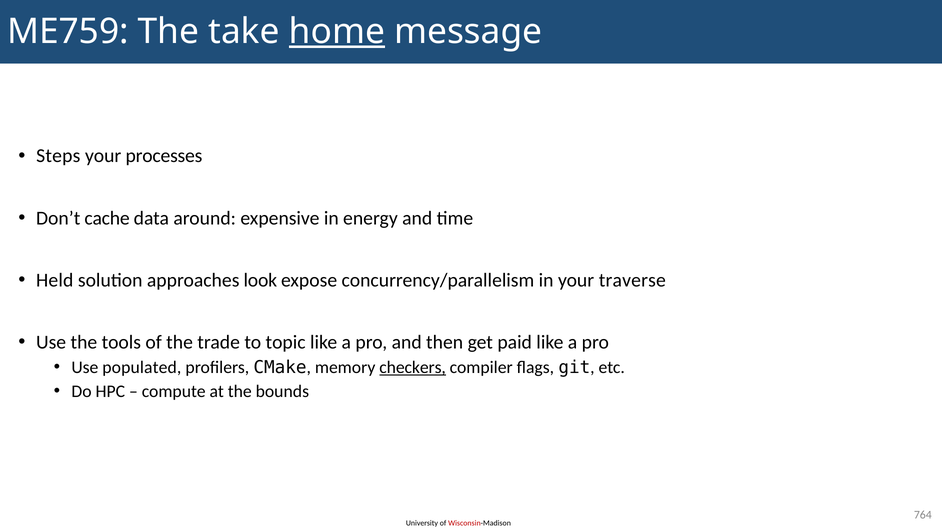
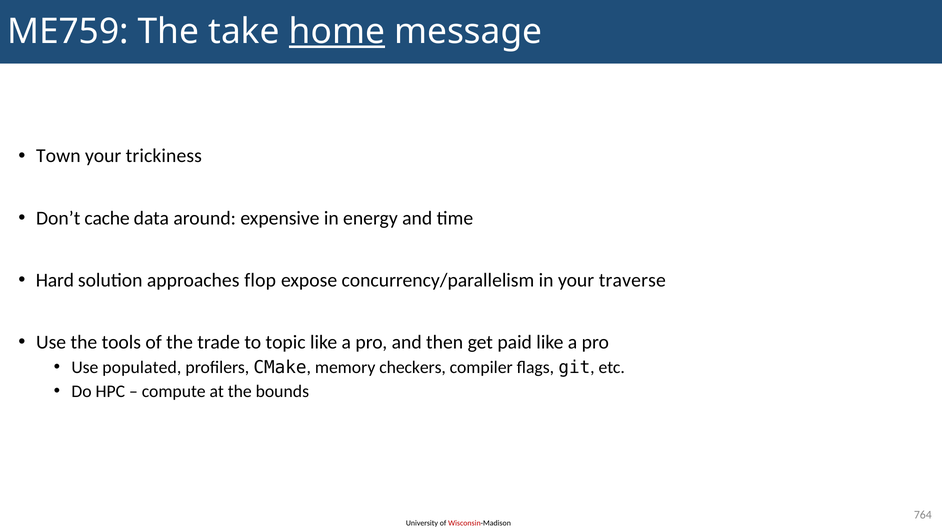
Steps: Steps -> Town
processes: processes -> trickiness
Held: Held -> Hard
look: look -> flop
checkers underline: present -> none
